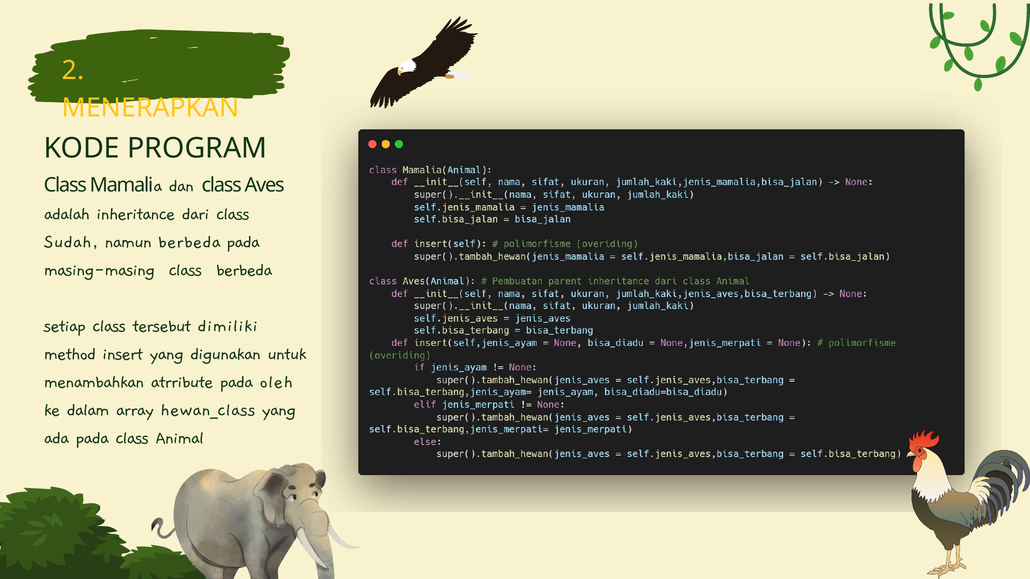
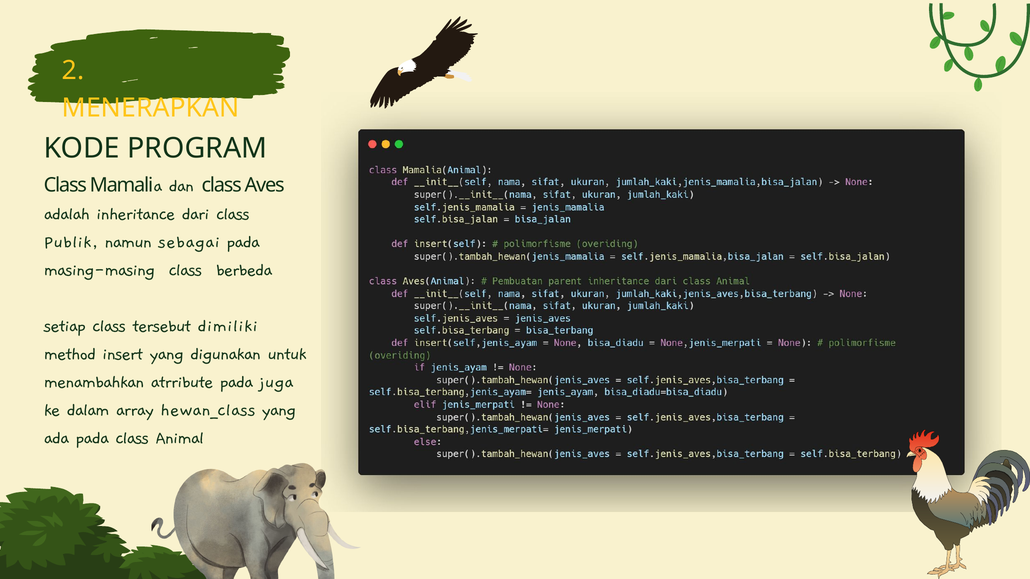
Sudah: Sudah -> Publik
namun berbeda: berbeda -> sebagai
oleh: oleh -> juga
